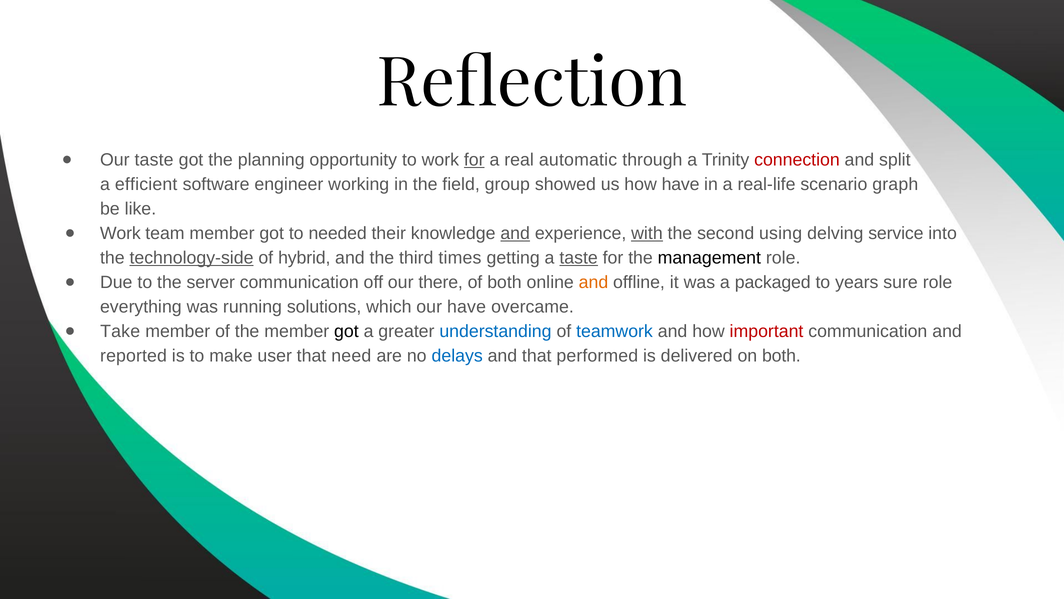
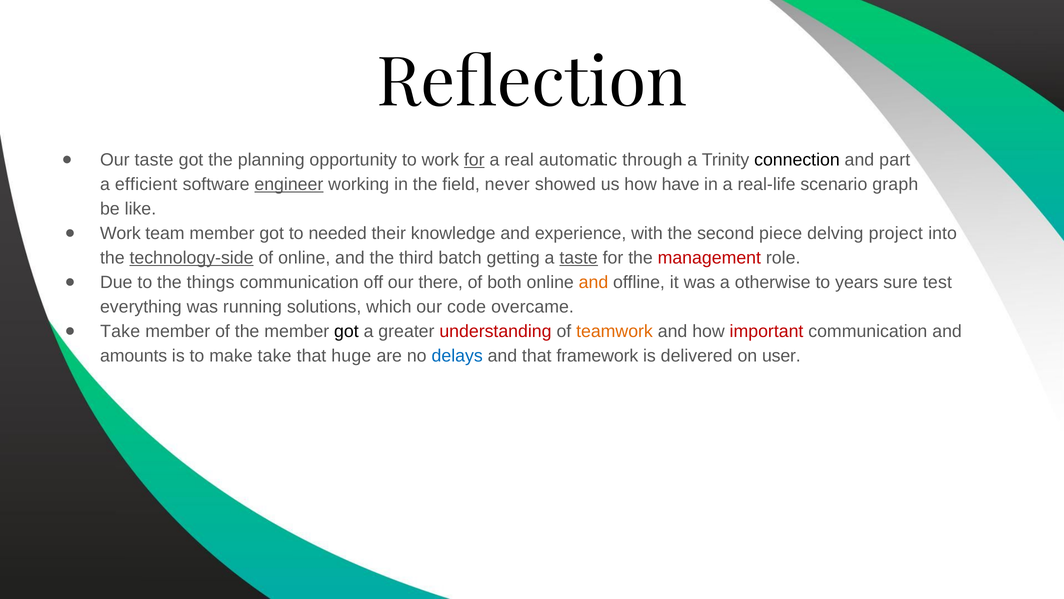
connection colour: red -> black
split: split -> part
engineer underline: none -> present
group: group -> never
and at (515, 233) underline: present -> none
with underline: present -> none
using: using -> piece
service: service -> project
of hybrid: hybrid -> online
times: times -> batch
management colour: black -> red
server: server -> things
packaged: packaged -> otherwise
sure role: role -> test
our have: have -> code
understanding colour: blue -> red
teamwork colour: blue -> orange
reported: reported -> amounts
make user: user -> take
need: need -> huge
performed: performed -> framework
on both: both -> user
